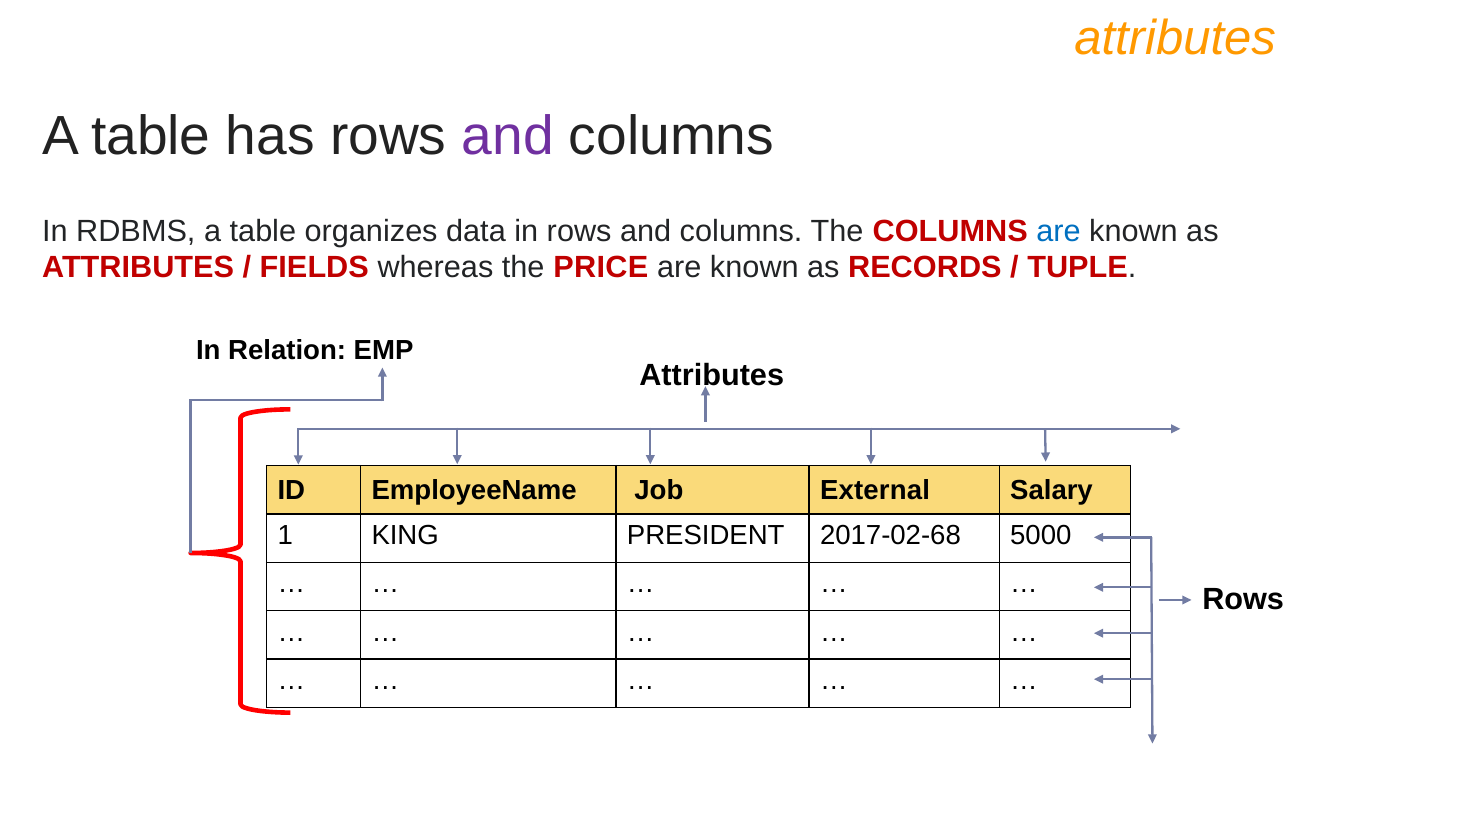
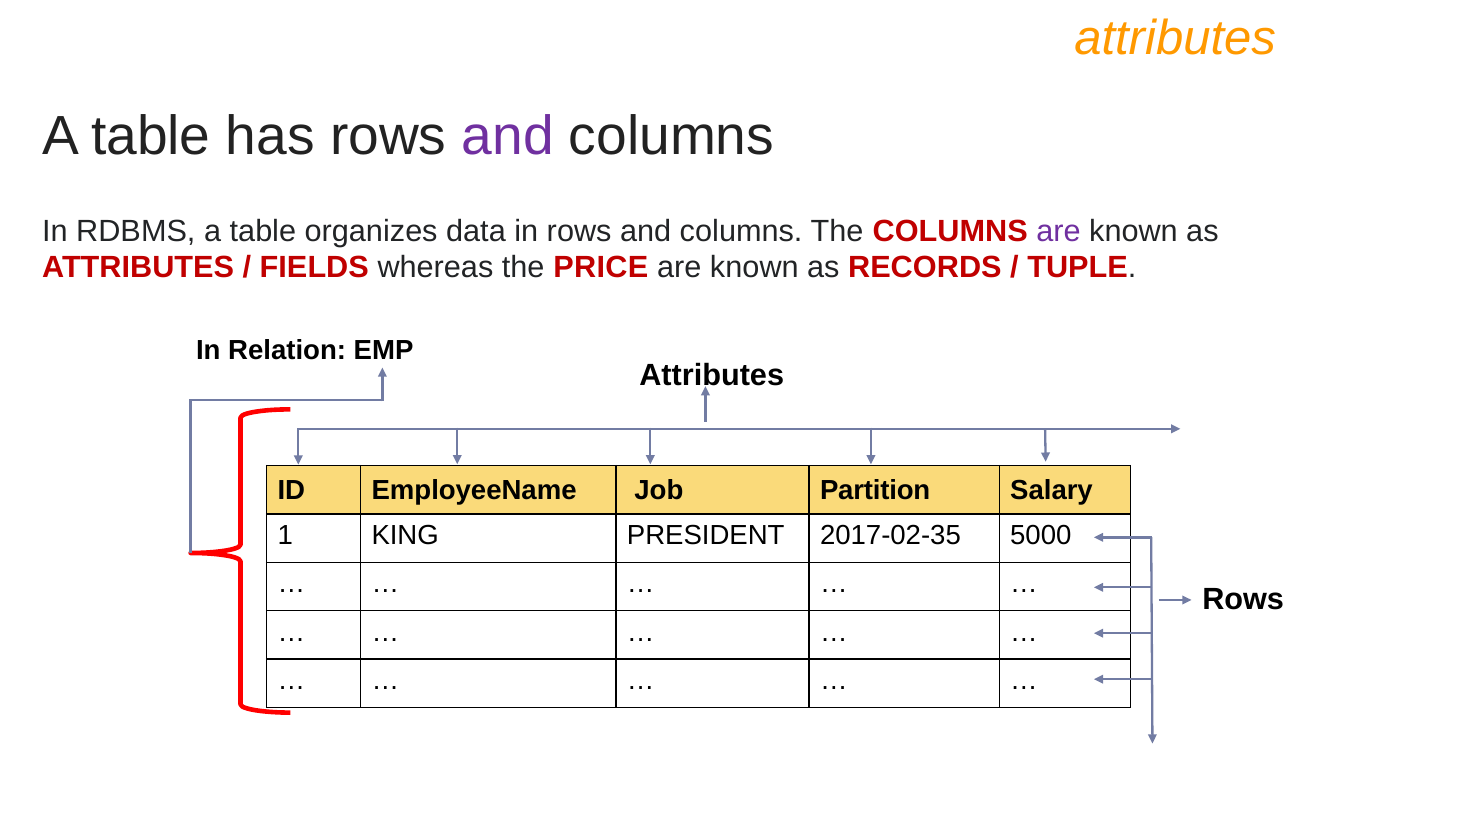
are at (1058, 231) colour: blue -> purple
External: External -> Partition
2017-02-68: 2017-02-68 -> 2017-02-35
